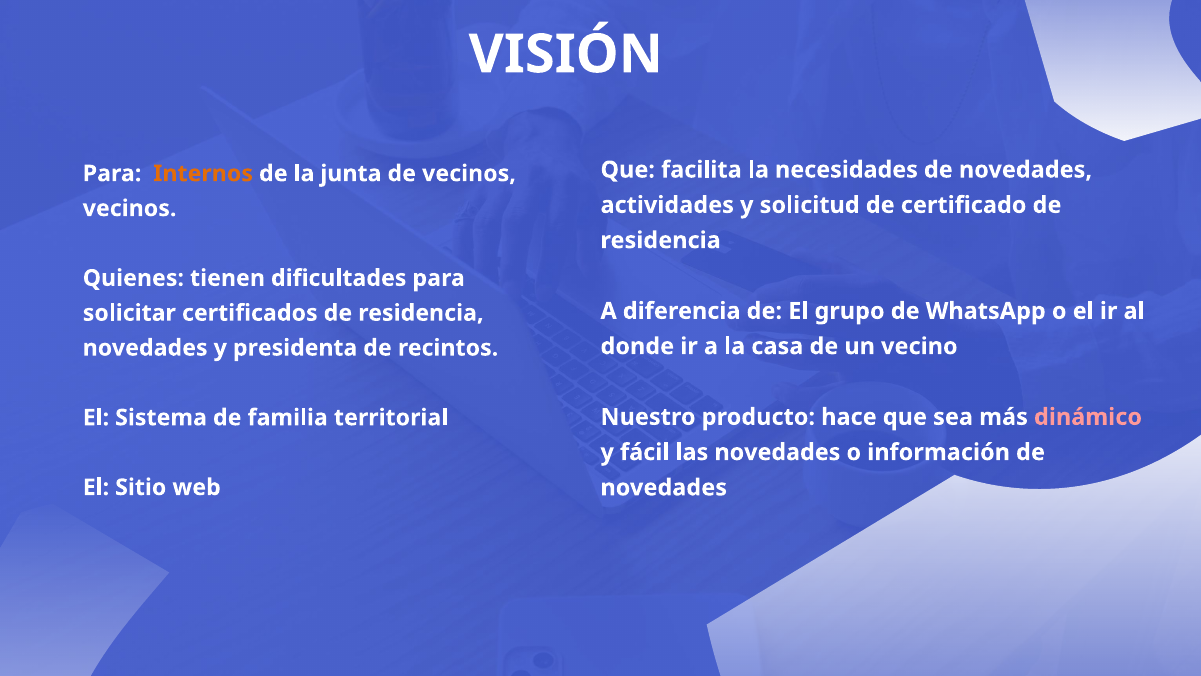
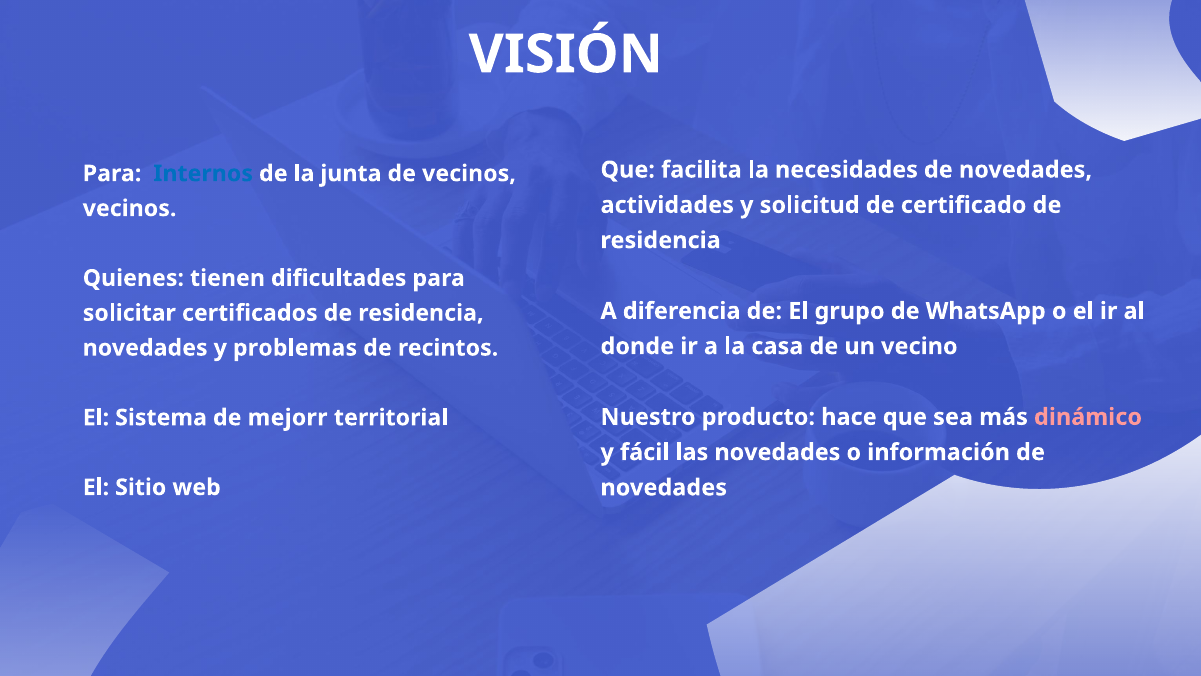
Internos colour: orange -> blue
presidenta: presidenta -> problemas
familia: familia -> mejorr
